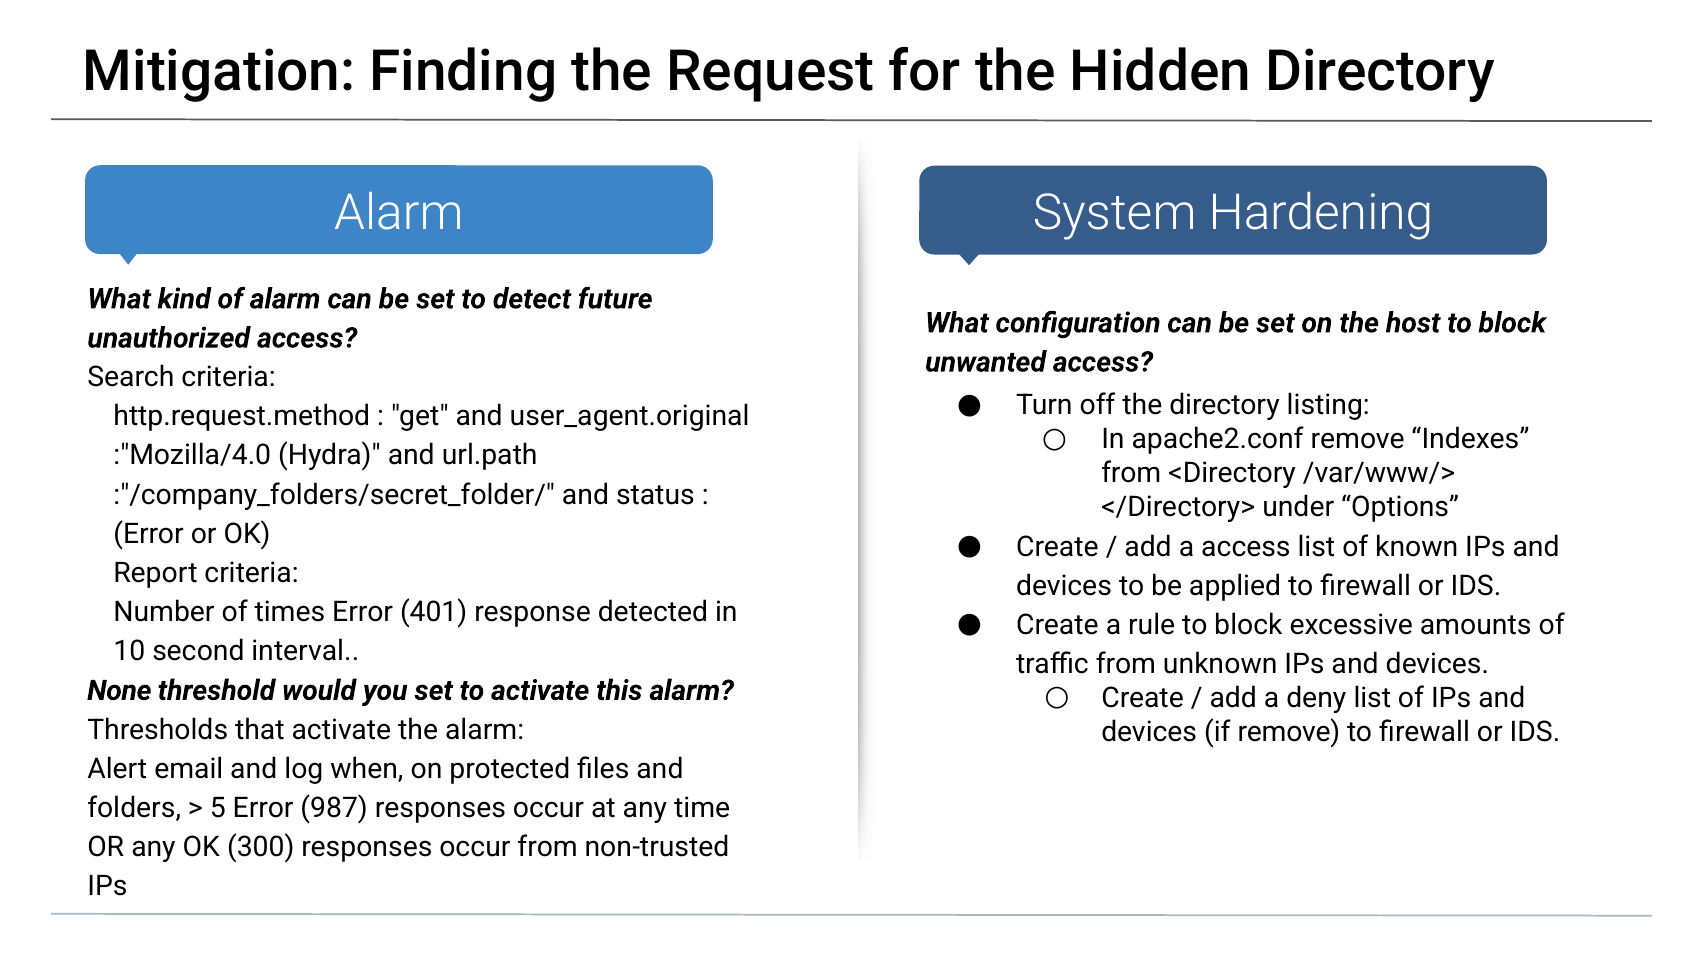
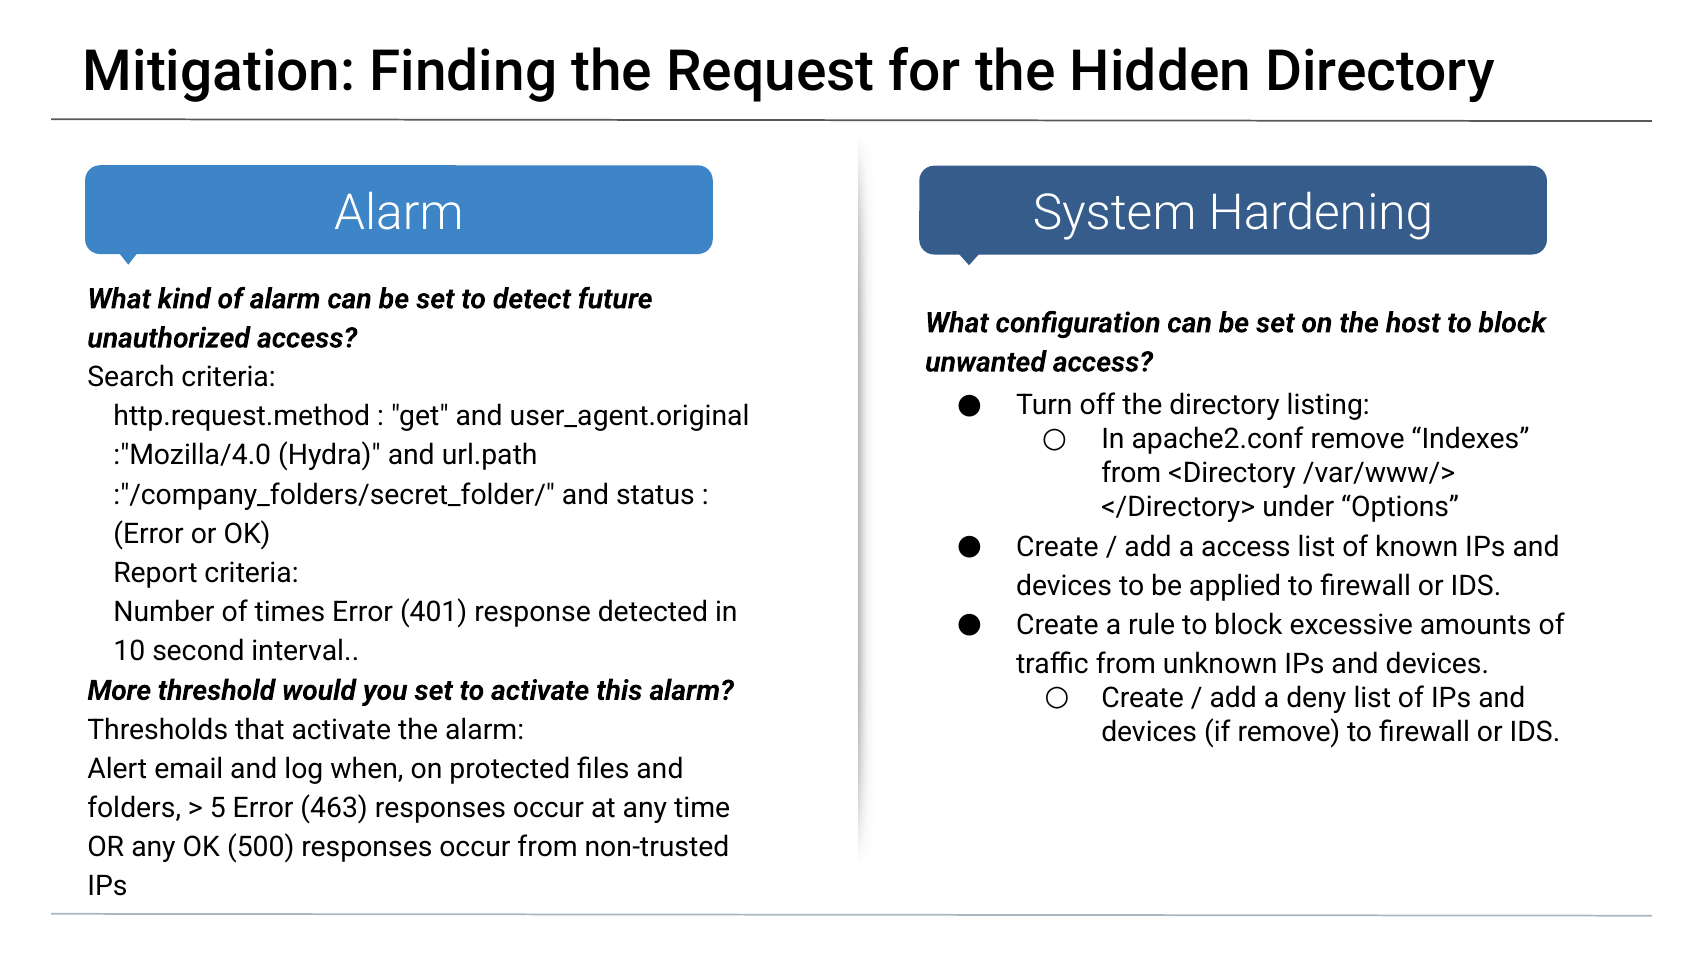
None: None -> More
987: 987 -> 463
300: 300 -> 500
